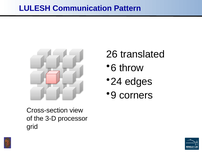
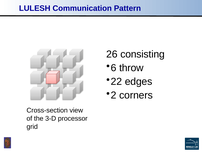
translated: translated -> consisting
24: 24 -> 22
9: 9 -> 2
